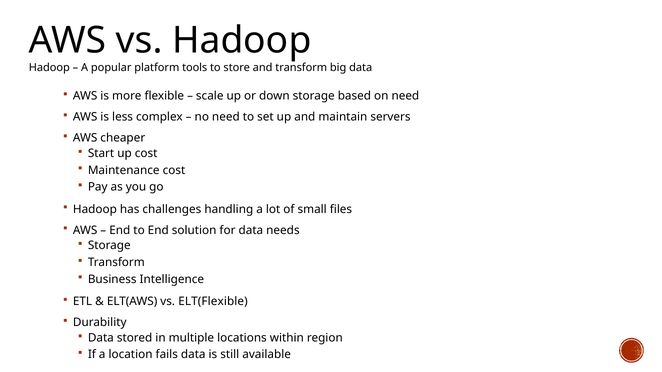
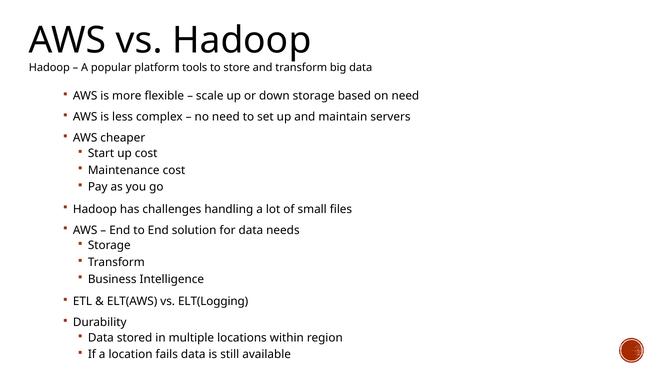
ELT(Flexible: ELT(Flexible -> ELT(Logging
